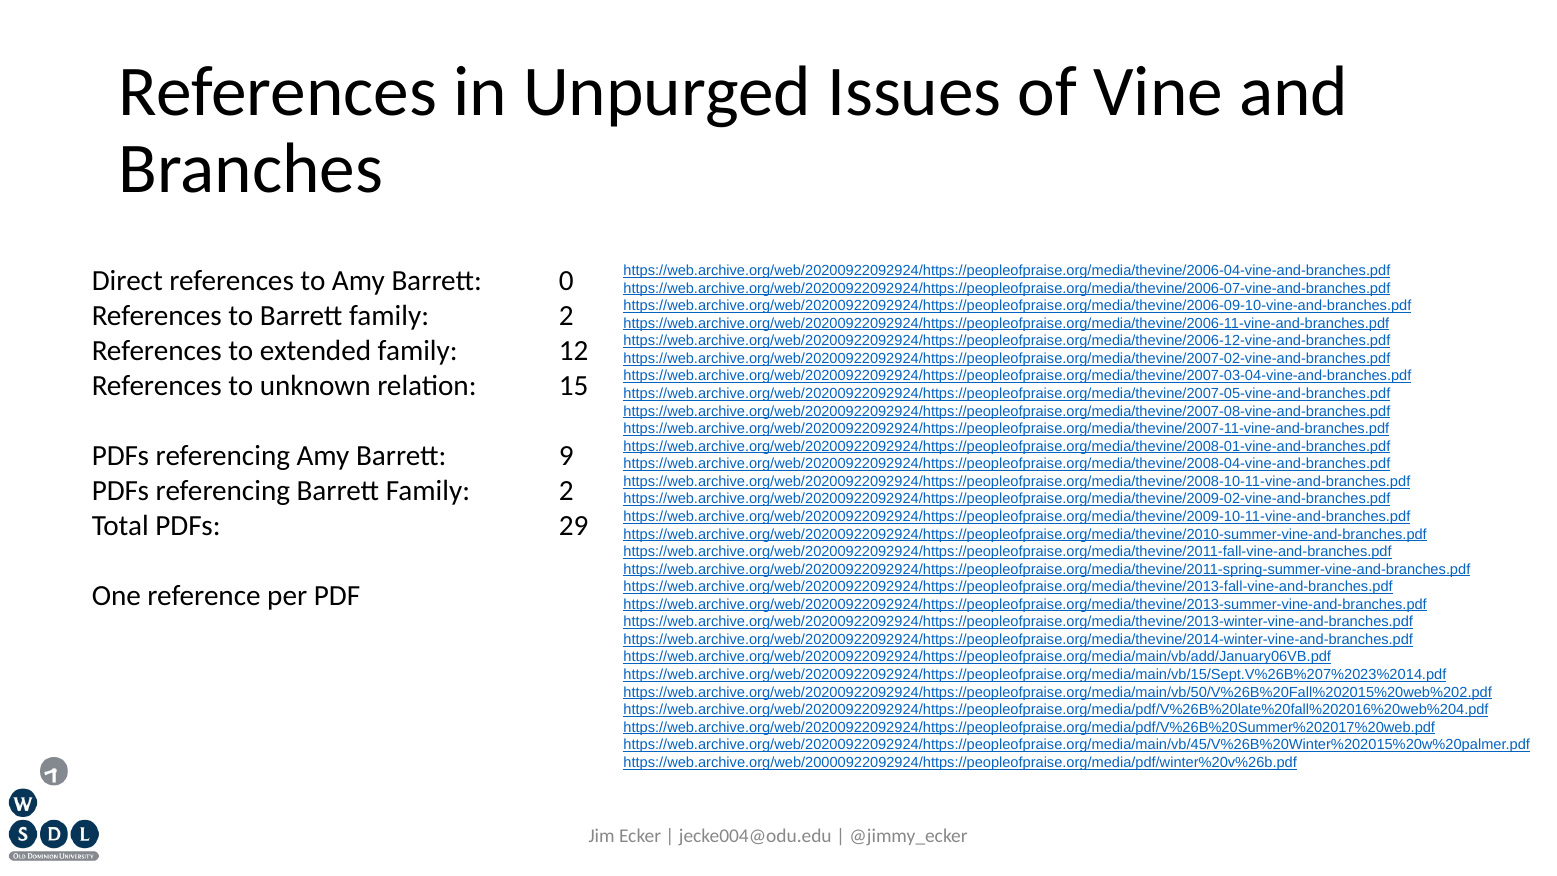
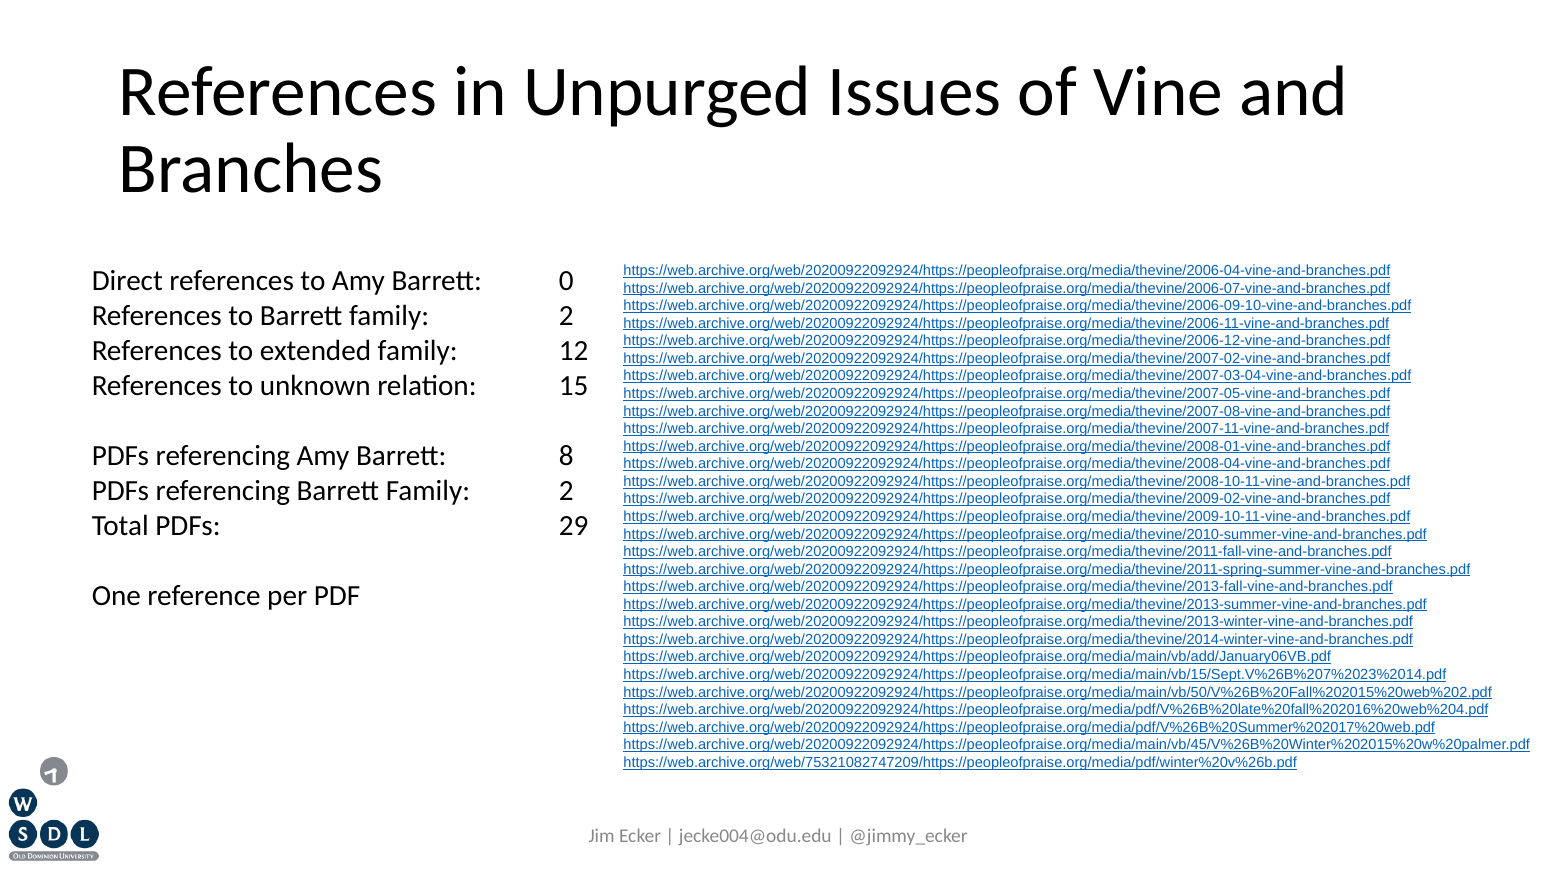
9: 9 -> 8
https://web.archive.org/web/20000922092924/https://peopleofpraise.org/media/pdf/winter%20v%26b.pdf: https://web.archive.org/web/20000922092924/https://peopleofpraise.org/media/pdf/winter%20v%26b.pdf -> https://web.archive.org/web/75321082747209/https://peopleofpraise.org/media/pdf/winter%20v%26b.pdf
